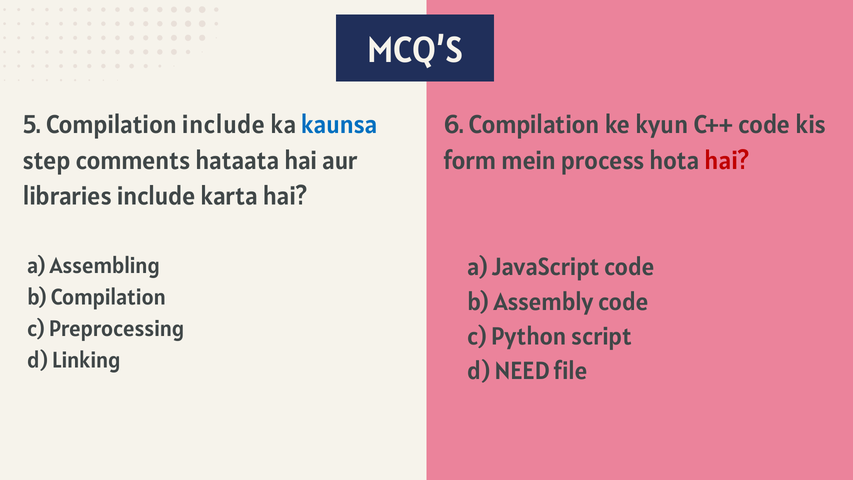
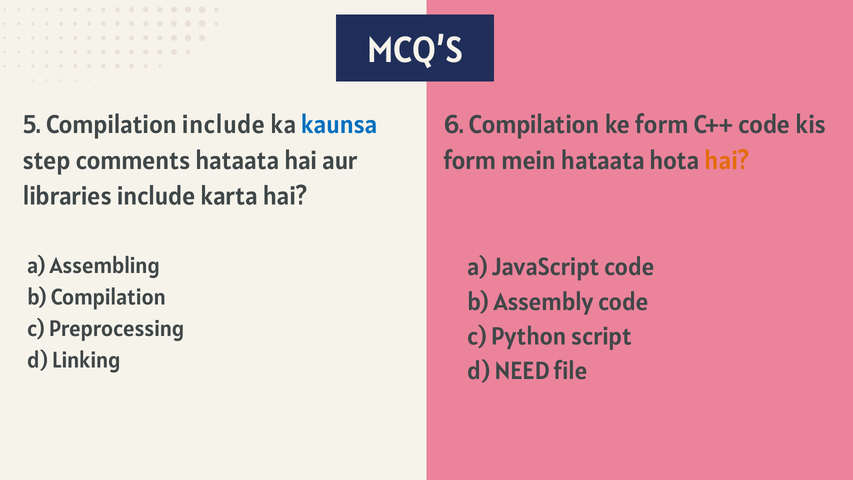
ke kyun: kyun -> form
mein process: process -> hataata
hai at (727, 161) colour: red -> orange
